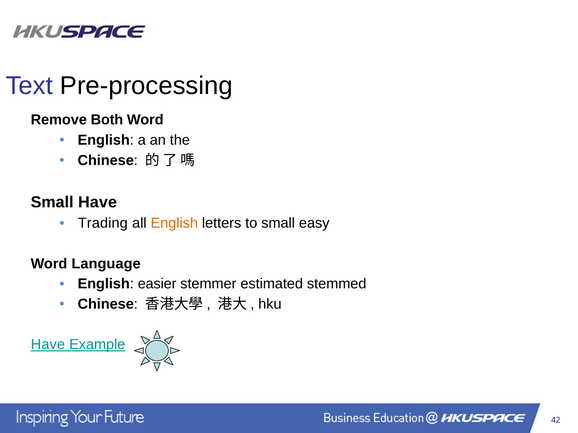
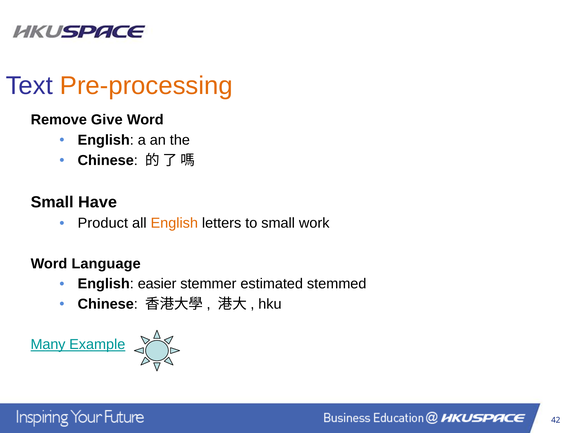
Pre-processing colour: black -> orange
Both: Both -> Give
Trading: Trading -> Product
easy: easy -> work
Have at (48, 345): Have -> Many
